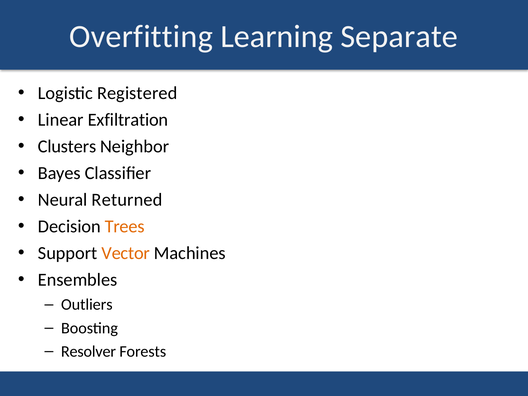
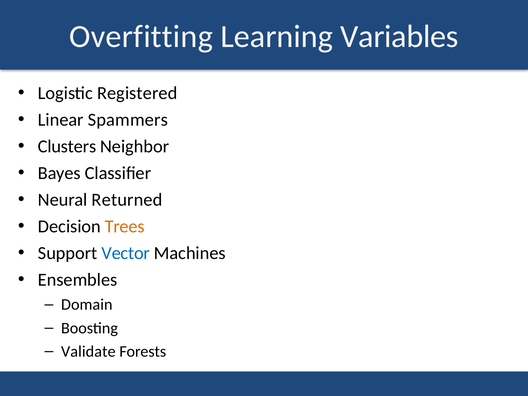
Separate: Separate -> Variables
Exfiltration: Exfiltration -> Spammers
Vector colour: orange -> blue
Outliers: Outliers -> Domain
Resolver: Resolver -> Validate
